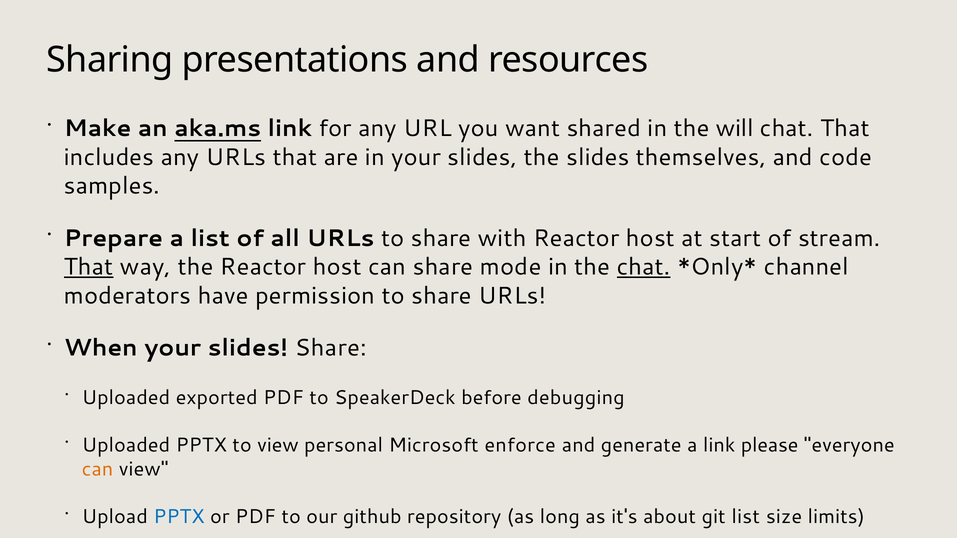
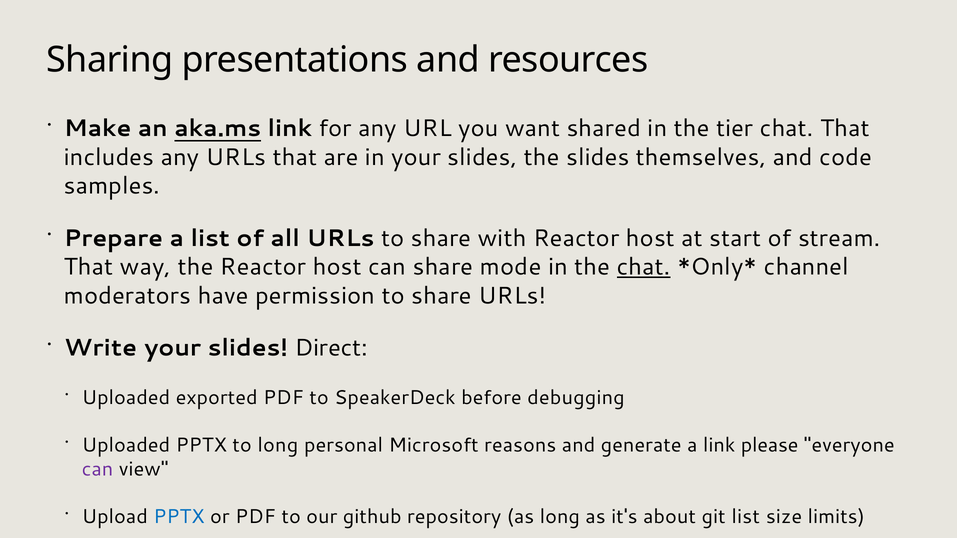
will: will -> tier
That at (89, 267) underline: present -> none
When: When -> Write
slides Share: Share -> Direct
to view: view -> long
enforce: enforce -> reasons
can at (98, 470) colour: orange -> purple
